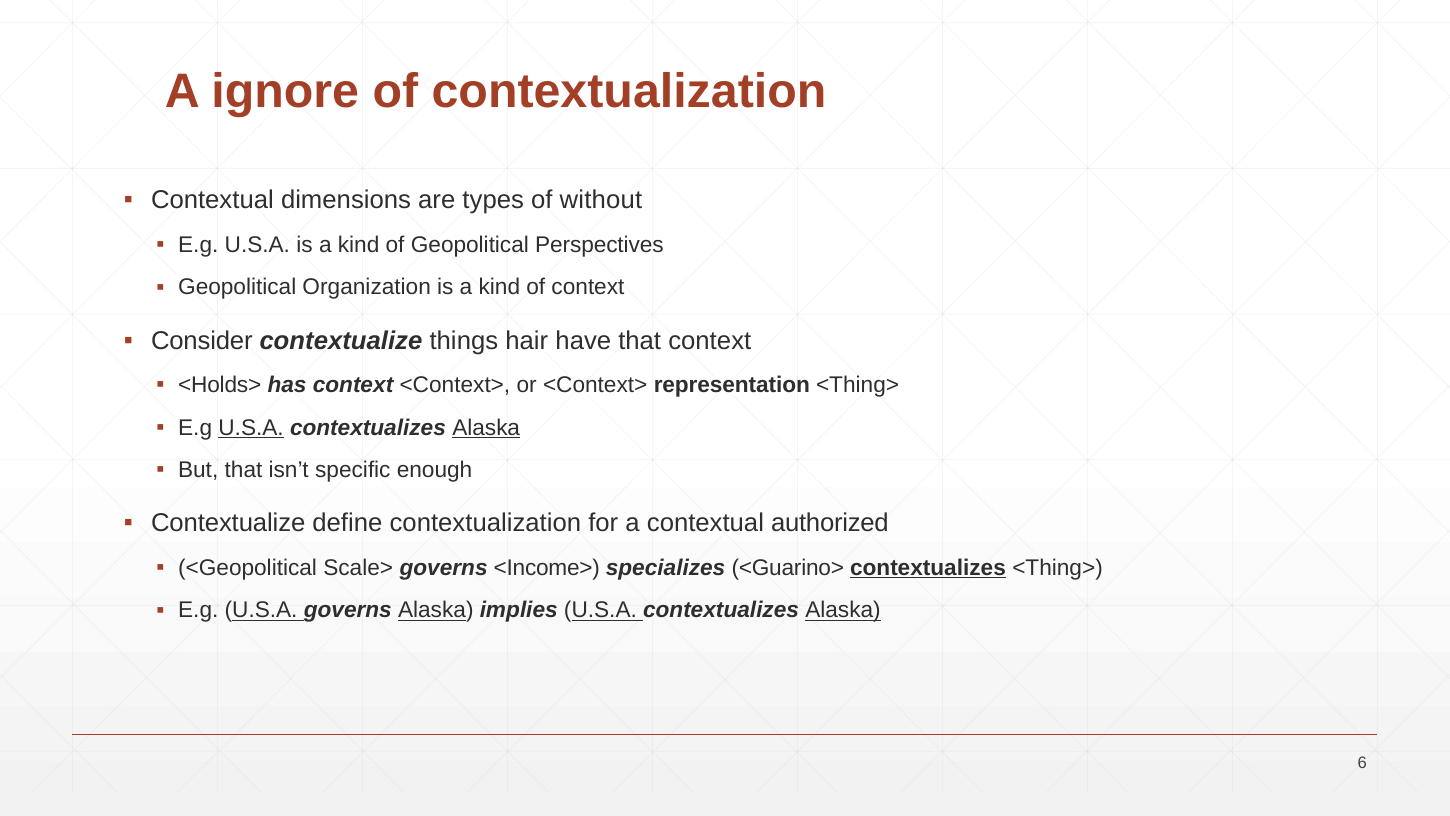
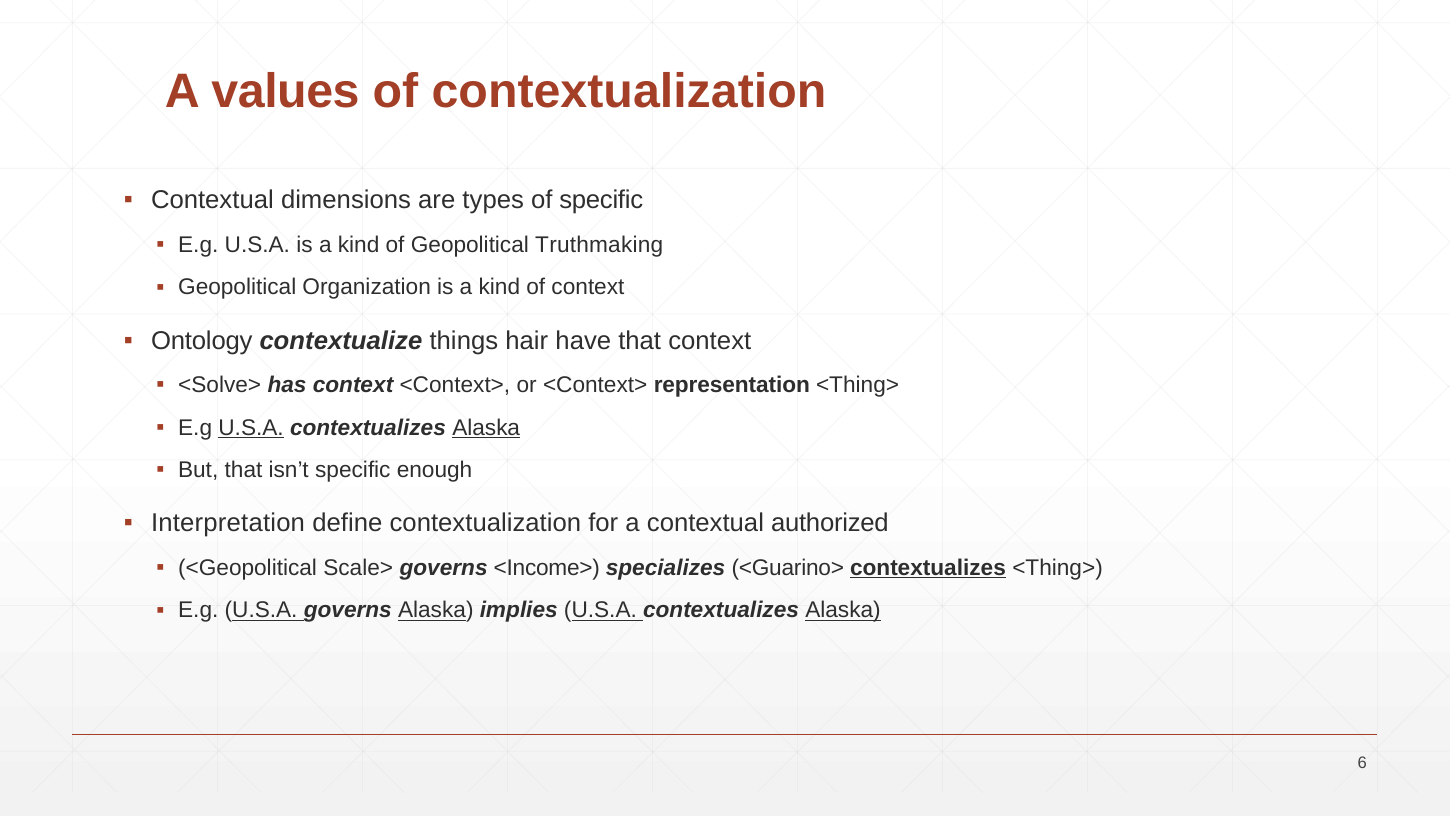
ignore: ignore -> values
of without: without -> specific
Perspectives: Perspectives -> Truthmaking
Consider: Consider -> Ontology
<Holds>: <Holds> -> <Solve>
Contextualize at (228, 523): Contextualize -> Interpretation
